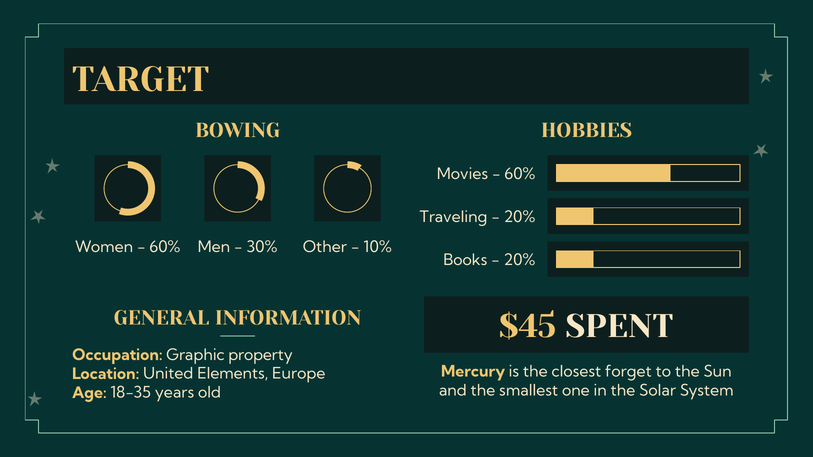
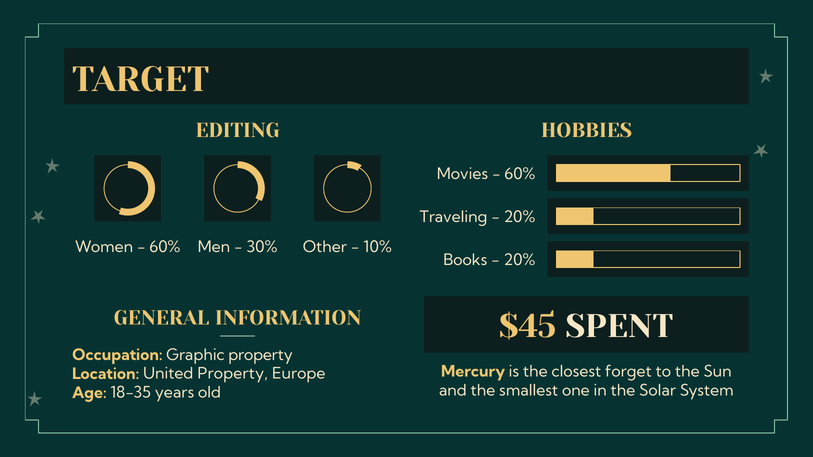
BOWING: BOWING -> EDITING
United Elements: Elements -> Property
